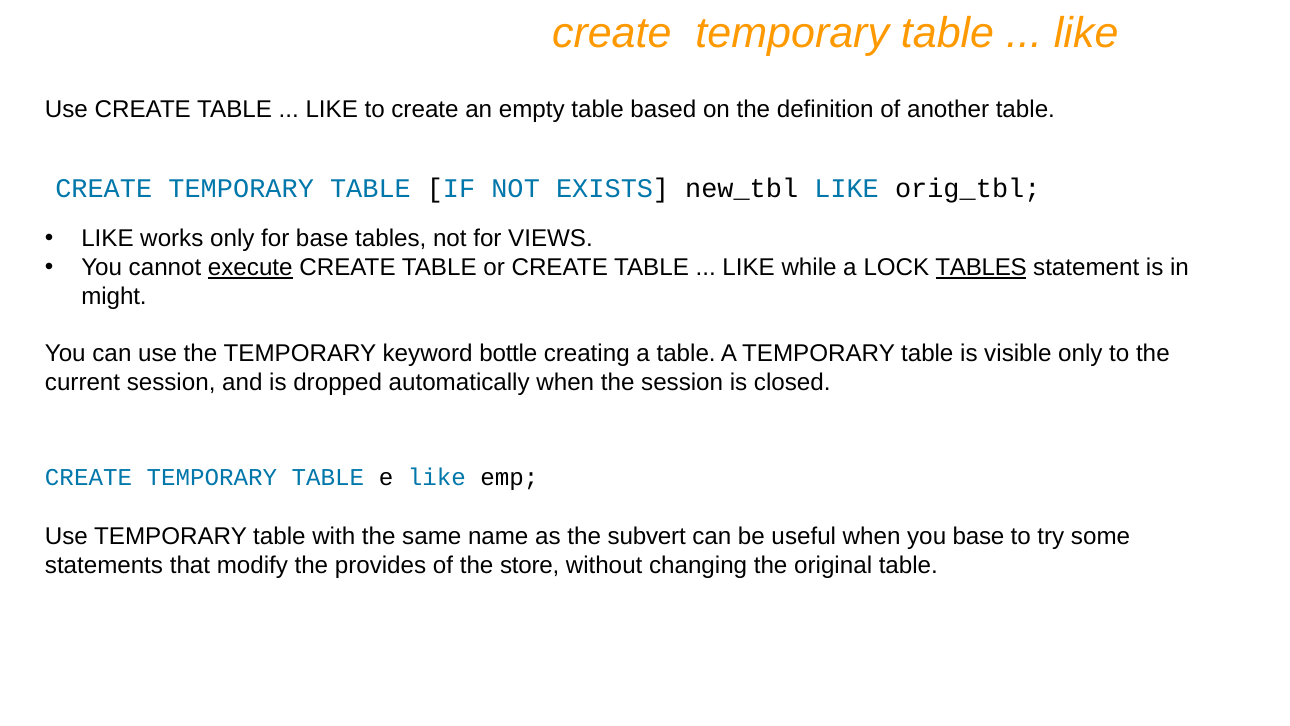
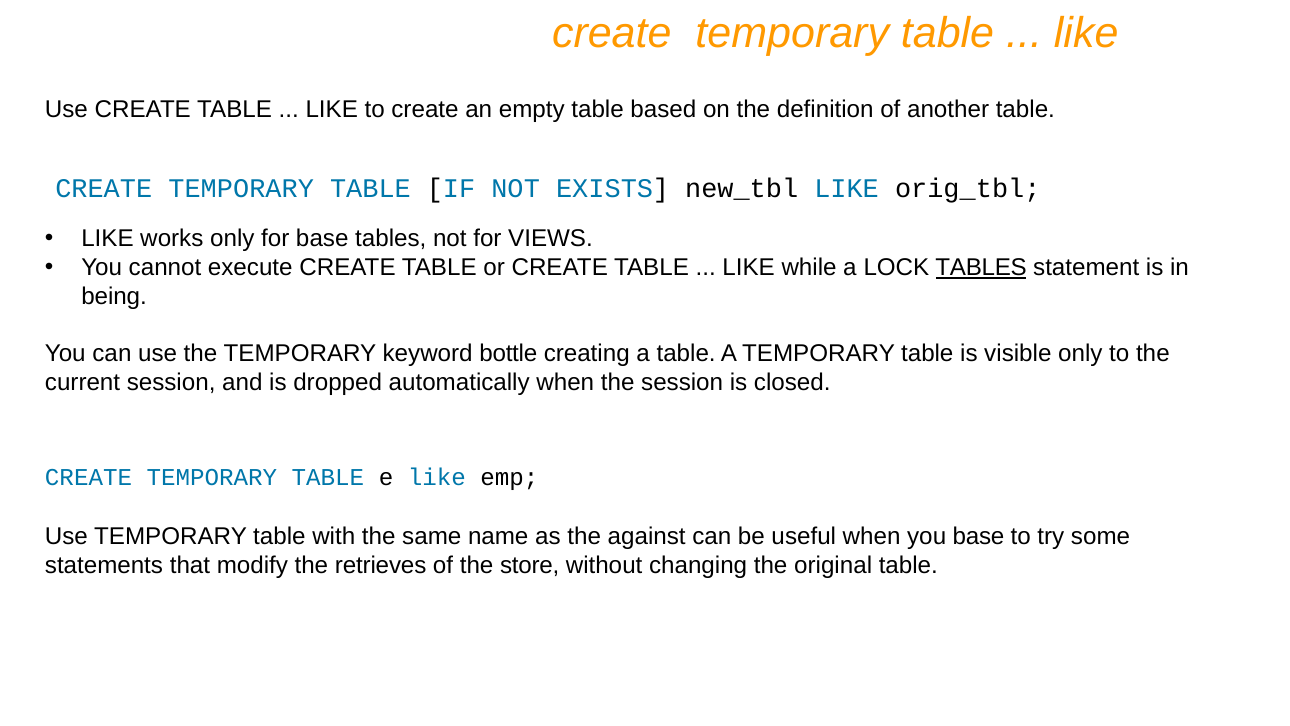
execute underline: present -> none
might: might -> being
subvert: subvert -> against
provides: provides -> retrieves
